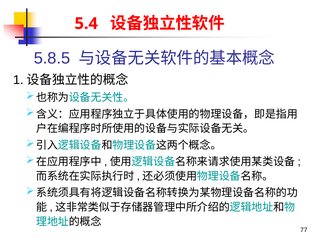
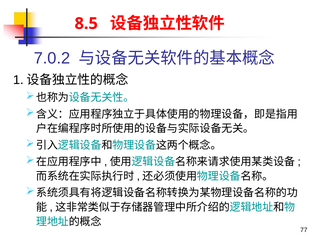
5.4: 5.4 -> 8.5
5.8.5: 5.8.5 -> 7.0.2
